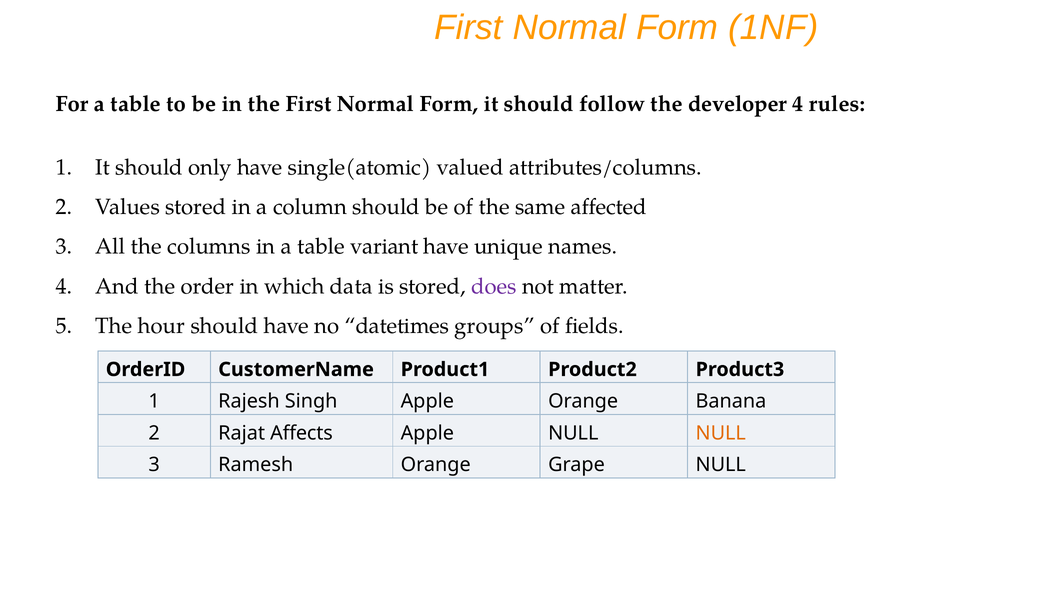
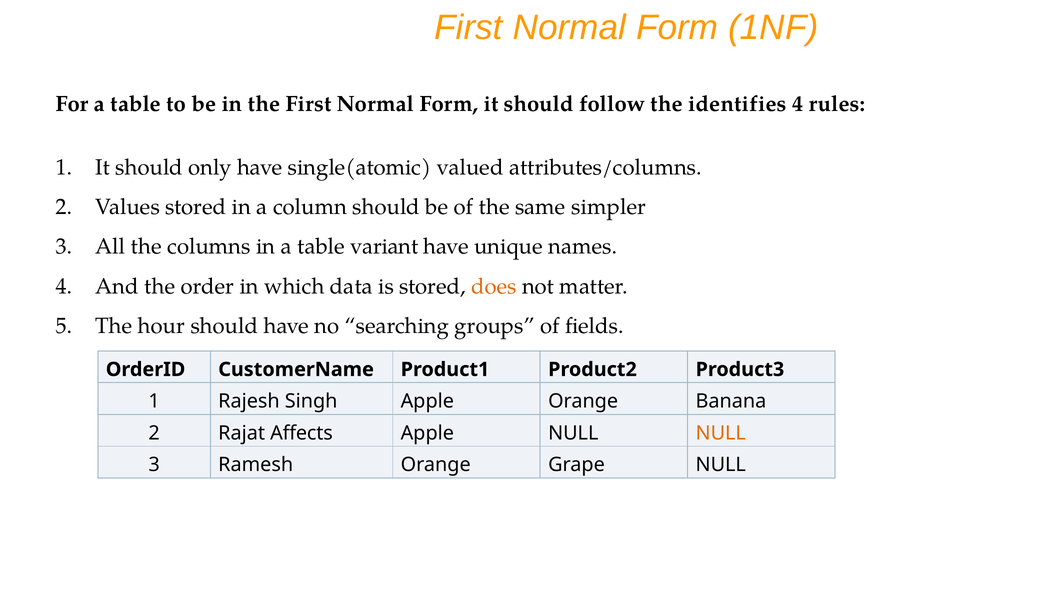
developer: developer -> identifies
affected: affected -> simpler
does colour: purple -> orange
datetimes: datetimes -> searching
